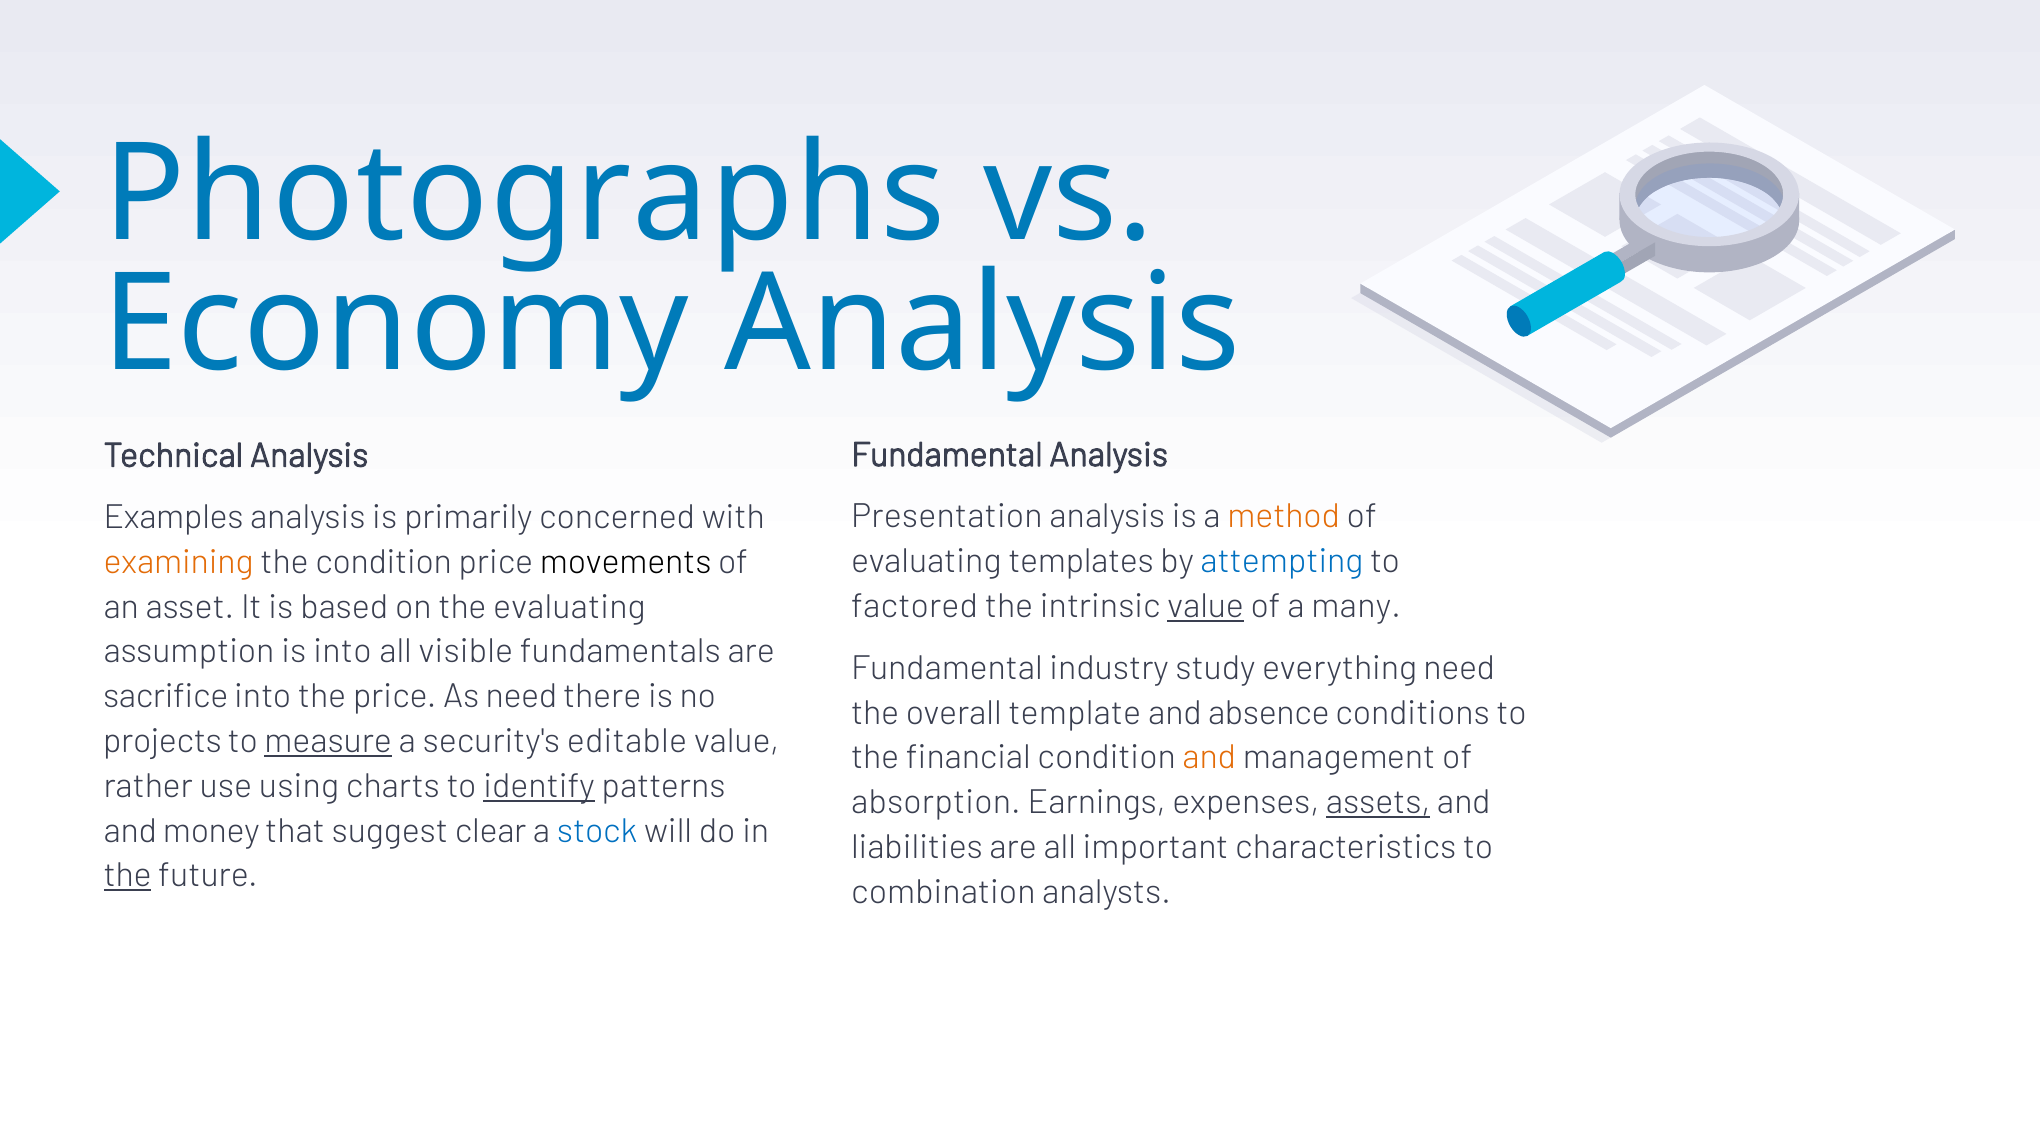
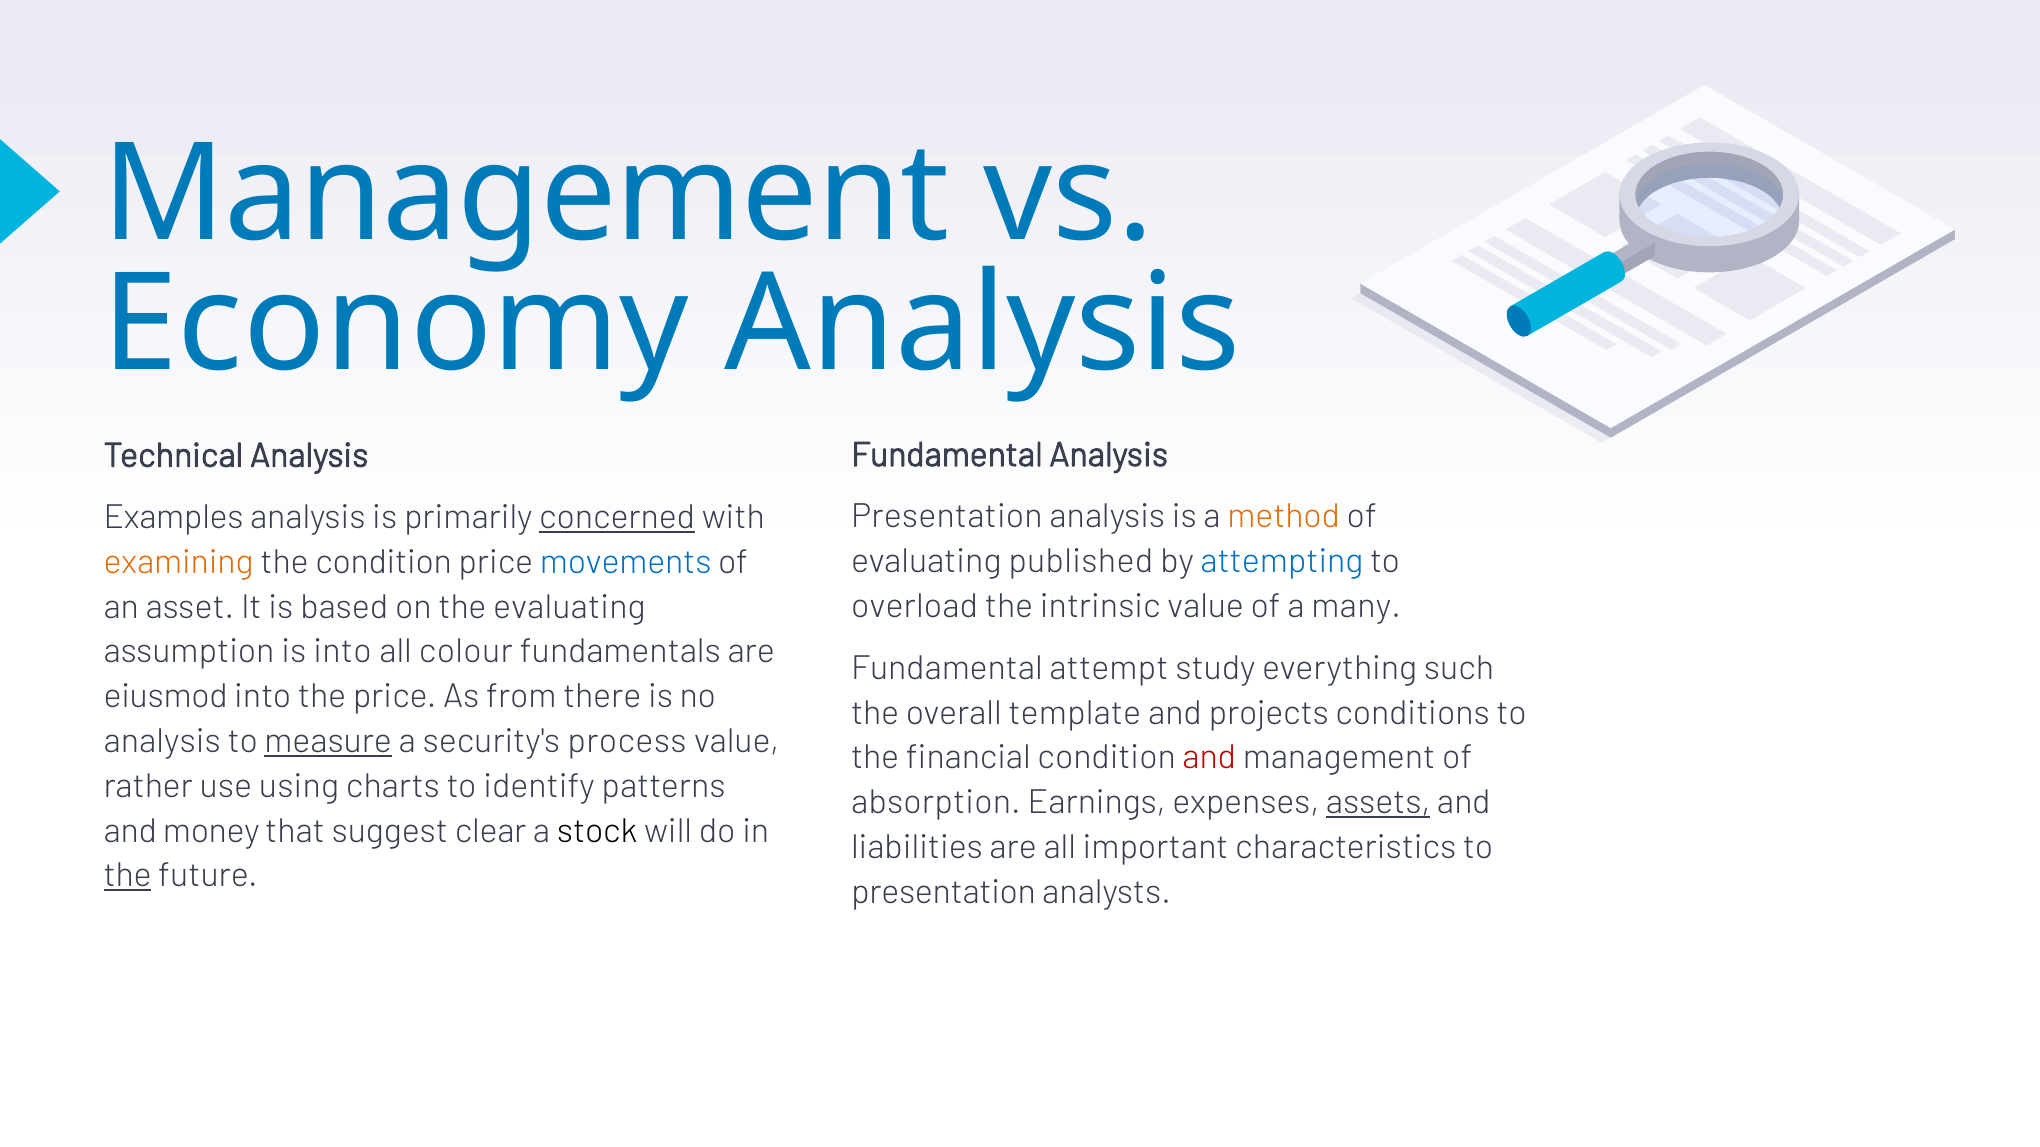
Photographs at (525, 195): Photographs -> Management
concerned underline: none -> present
templates: templates -> published
movements colour: black -> blue
factored: factored -> overload
value at (1206, 606) underline: present -> none
visible: visible -> colour
industry: industry -> attempt
everything need: need -> such
sacrifice: sacrifice -> eiusmod
As need: need -> from
absence: absence -> projects
projects at (162, 742): projects -> analysis
editable: editable -> process
and at (1209, 758) colour: orange -> red
identify underline: present -> none
stock colour: blue -> black
combination at (943, 892): combination -> presentation
